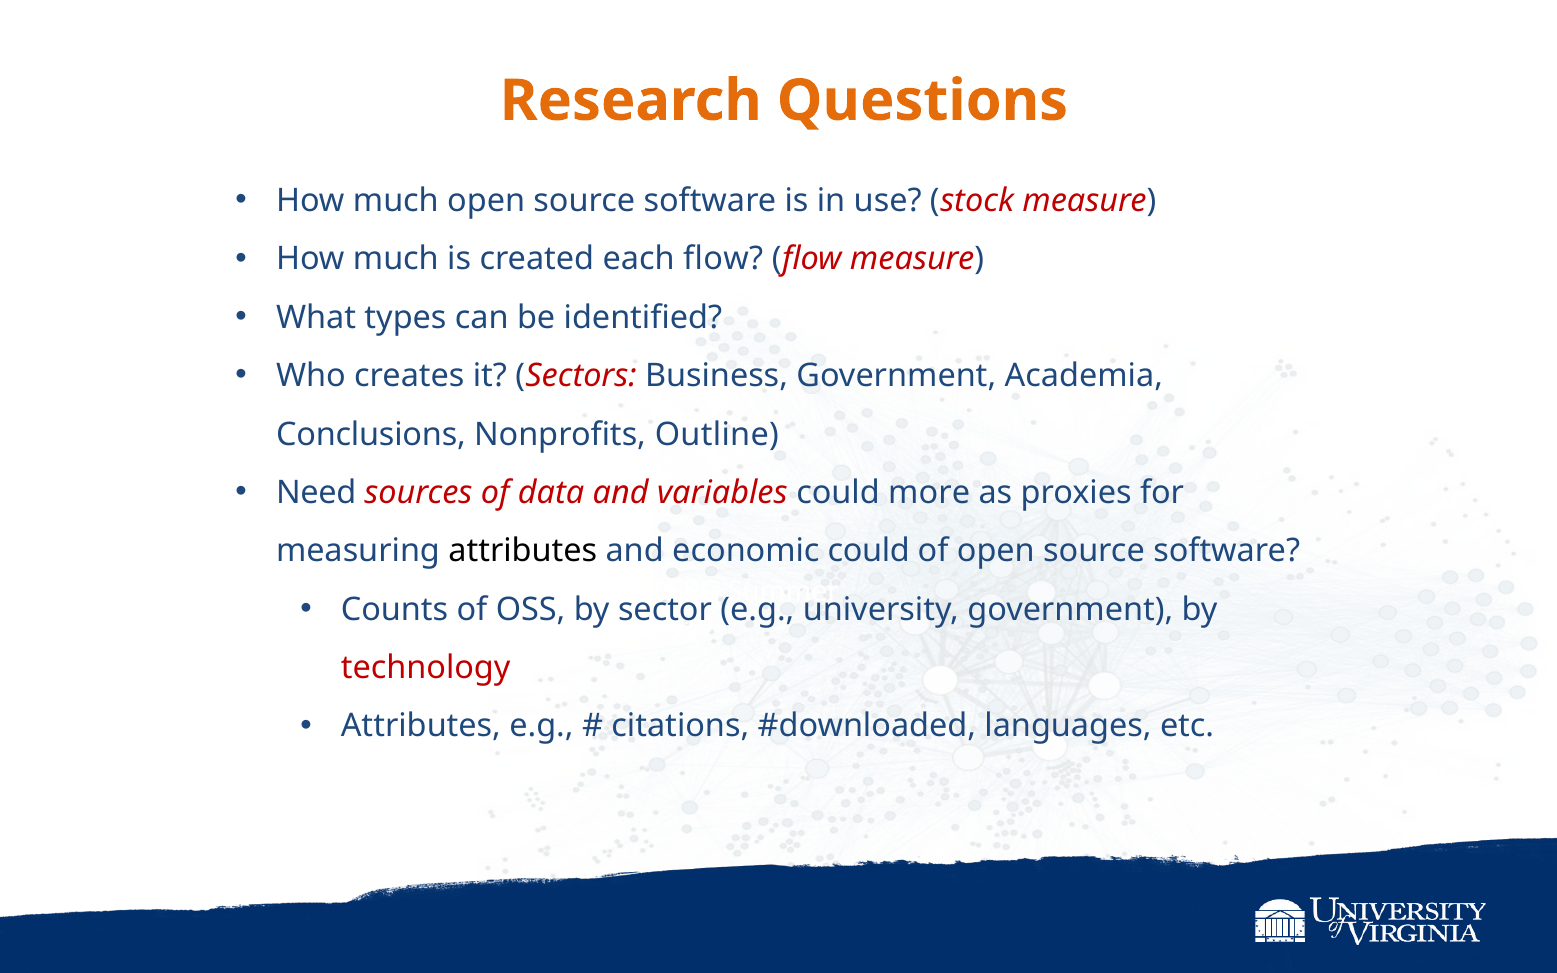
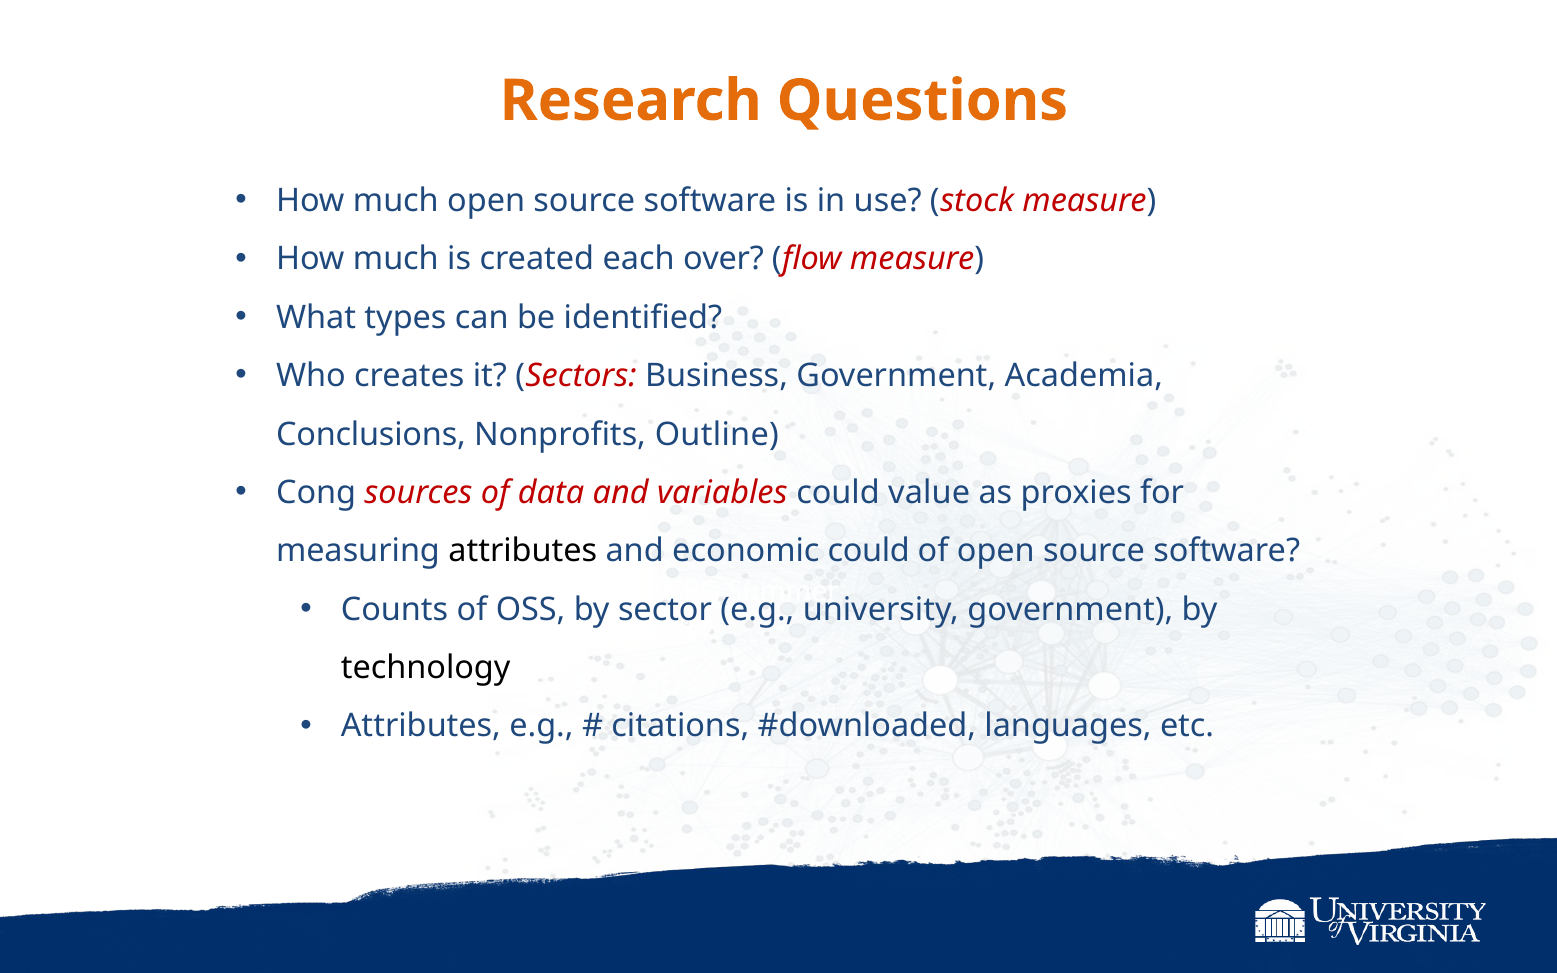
each flow: flow -> over
Need: Need -> Cong
more: more -> value
technology colour: red -> black
